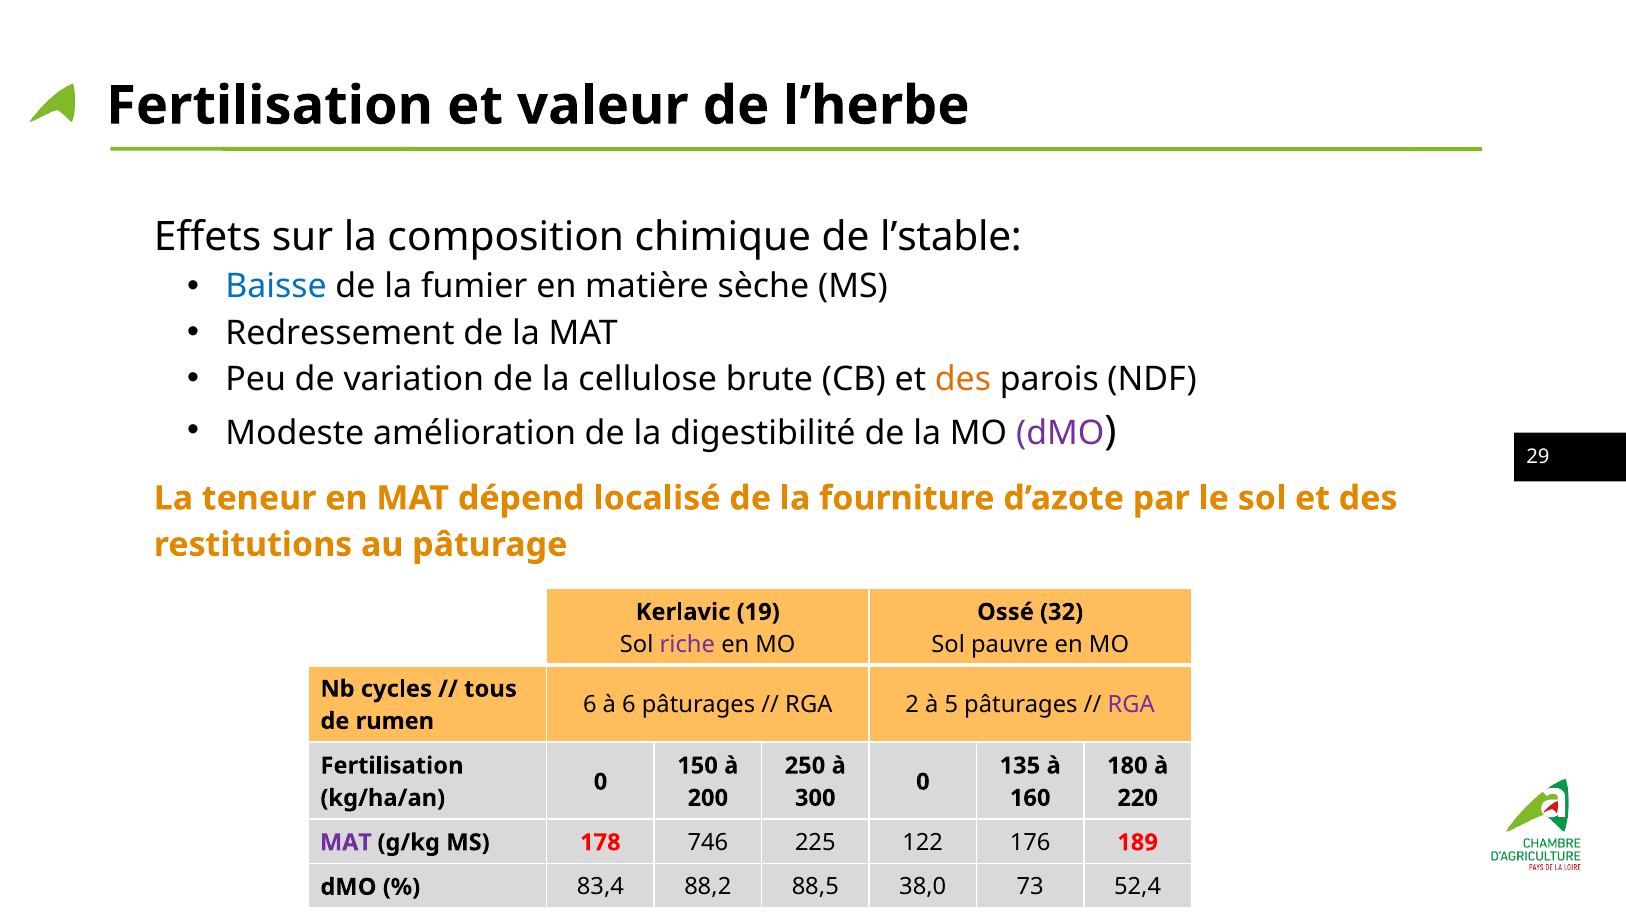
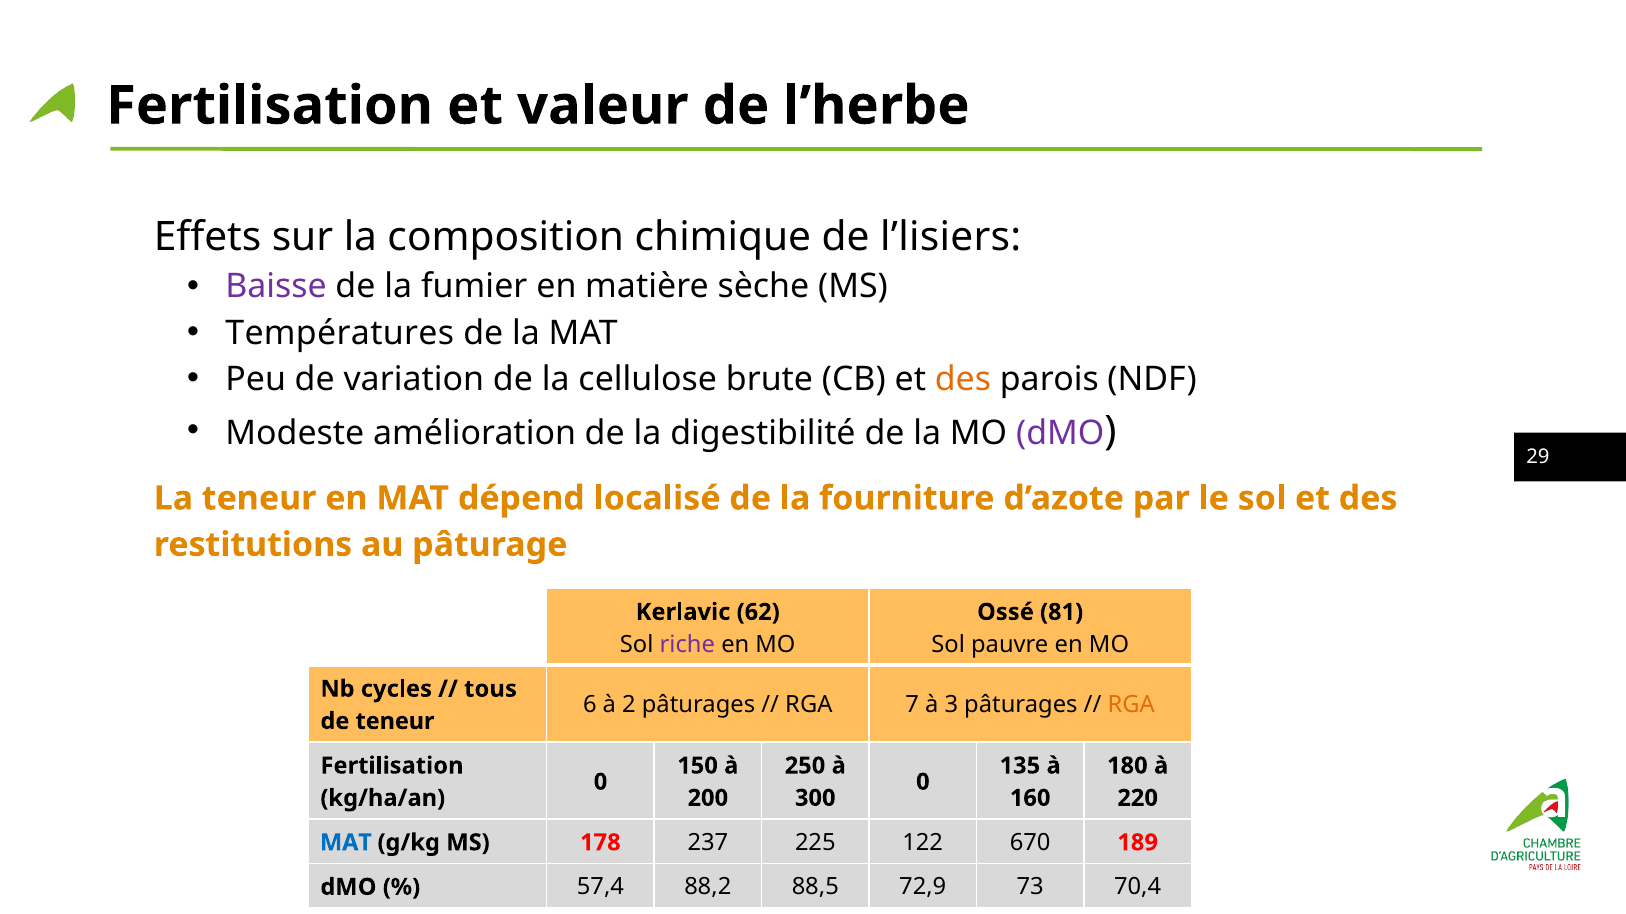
l’stable: l’stable -> l’lisiers
Baisse colour: blue -> purple
Redressement: Redressement -> Températures
19: 19 -> 62
32: 32 -> 81
à 6: 6 -> 2
2: 2 -> 7
5: 5 -> 3
RGA at (1131, 706) colour: purple -> orange
de rumen: rumen -> teneur
MAT at (346, 843) colour: purple -> blue
746: 746 -> 237
176: 176 -> 670
83,4: 83,4 -> 57,4
38,0: 38,0 -> 72,9
52,4: 52,4 -> 70,4
